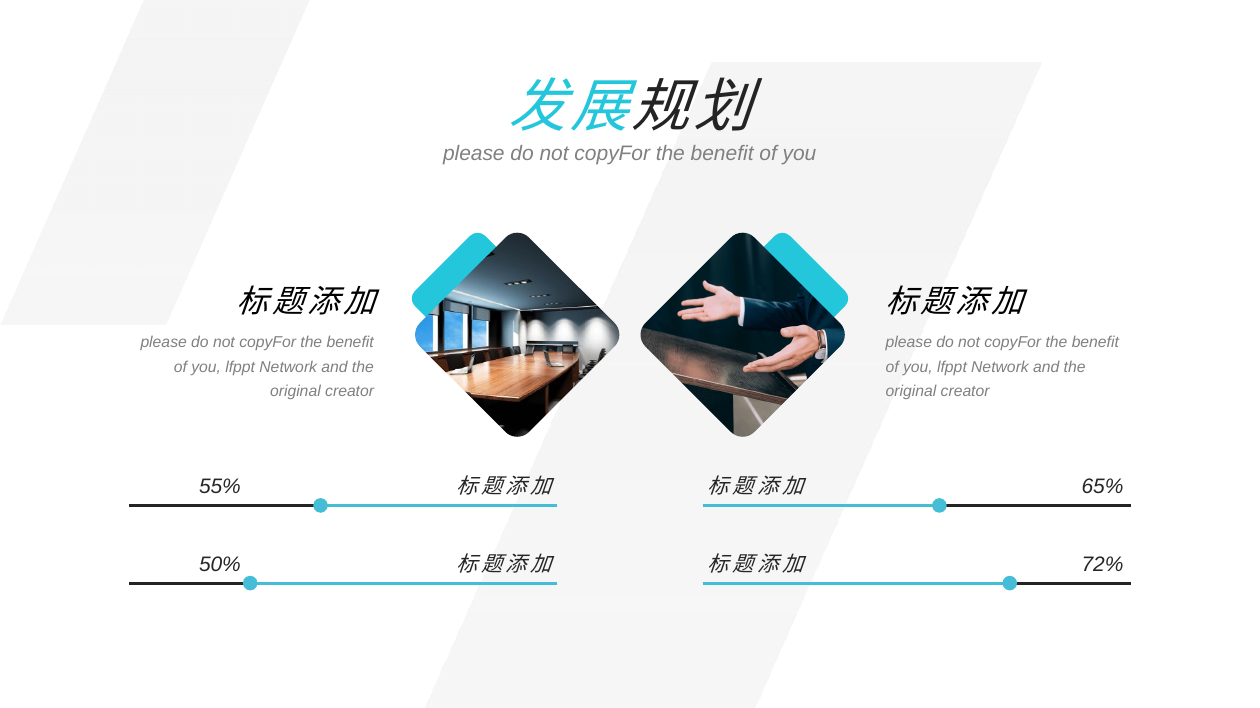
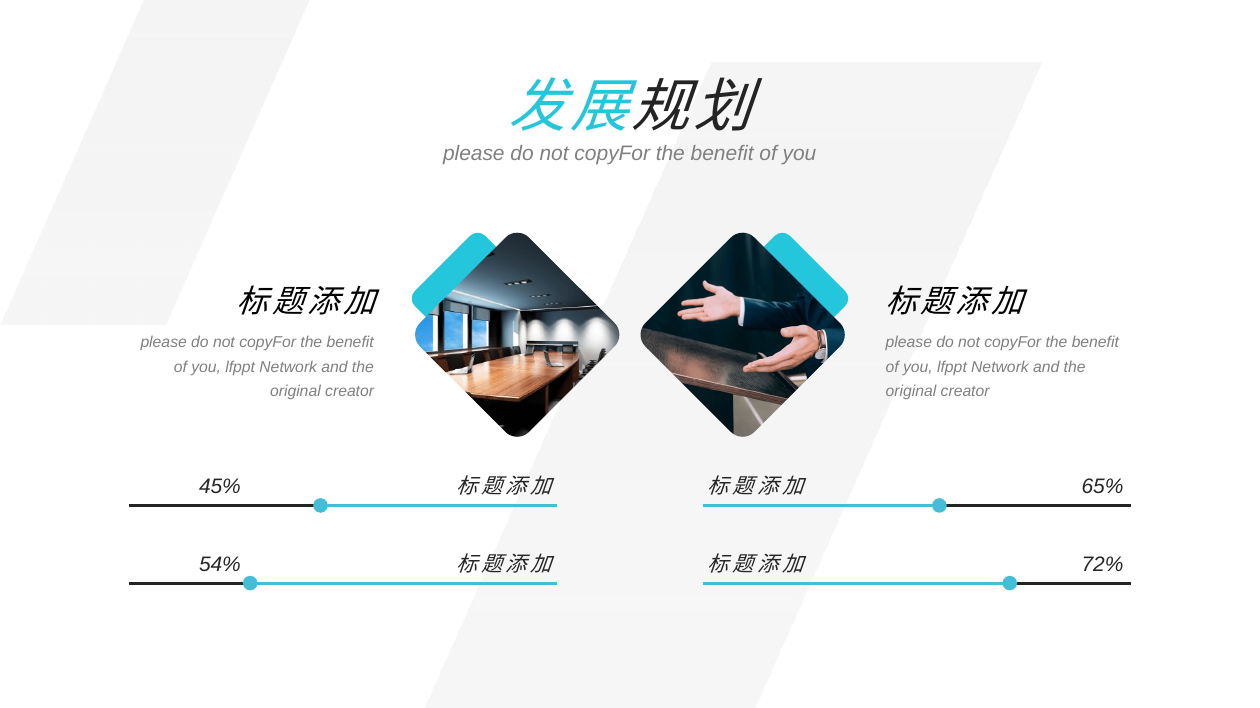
55%: 55% -> 45%
50%: 50% -> 54%
